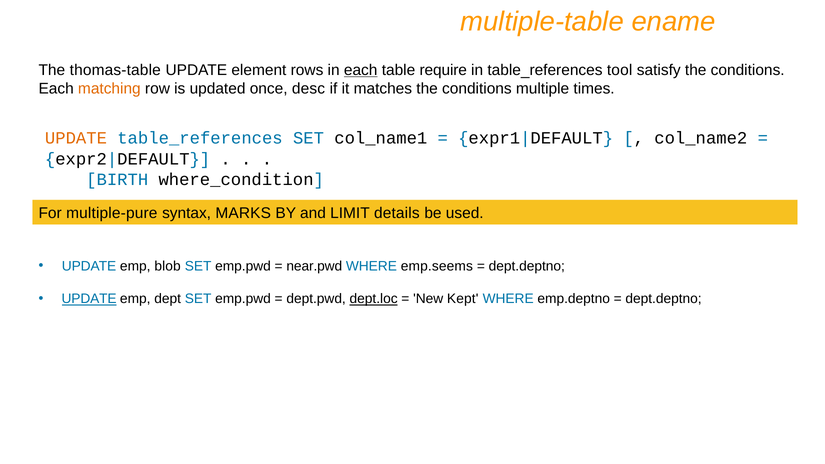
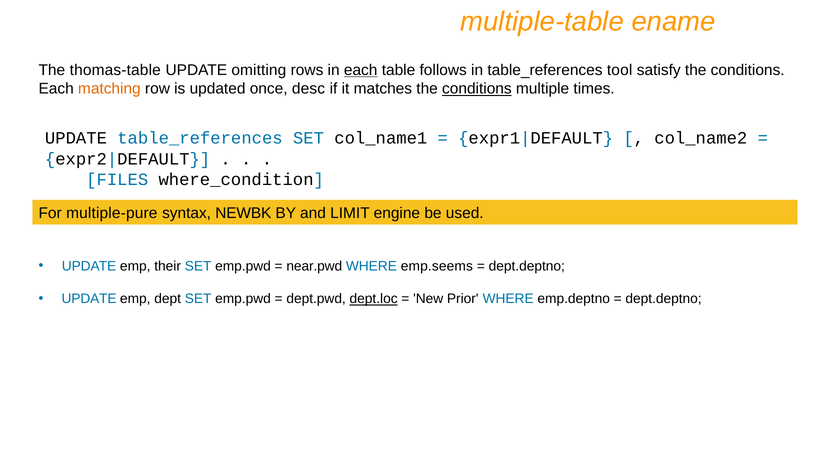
element: element -> omitting
require: require -> follows
conditions at (477, 89) underline: none -> present
UPDATE at (76, 138) colour: orange -> black
BIRTH: BIRTH -> FILES
MARKS: MARKS -> NEWBK
details: details -> engine
blob: blob -> their
UPDATE at (89, 299) underline: present -> none
Kept: Kept -> Prior
